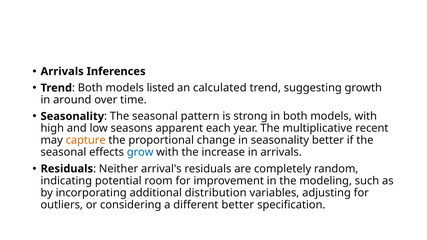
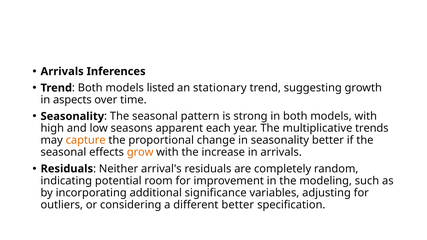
calculated: calculated -> stationary
around: around -> aspects
recent: recent -> trends
grow colour: blue -> orange
distribution: distribution -> significance
